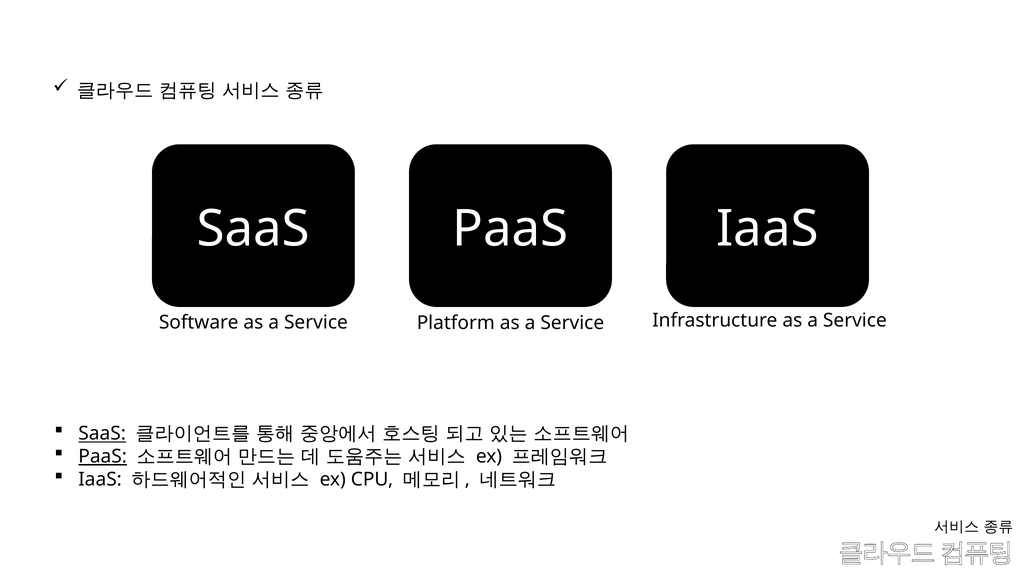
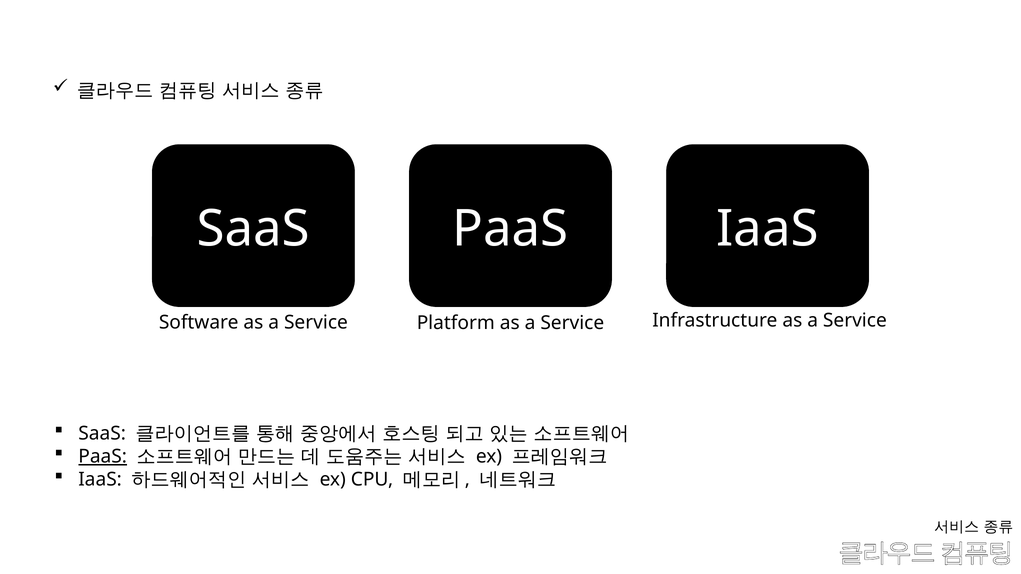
SaaS at (102, 434) underline: present -> none
